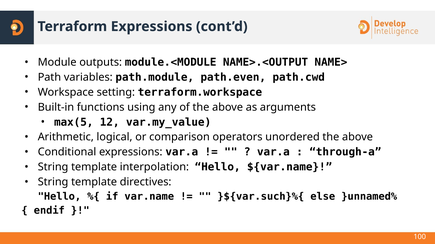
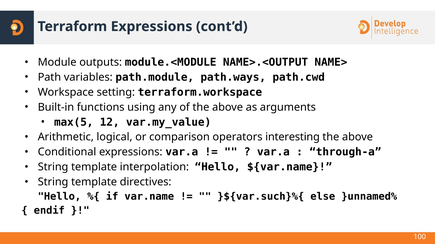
path.even: path.even -> path.ways
unordered: unordered -> interesting
